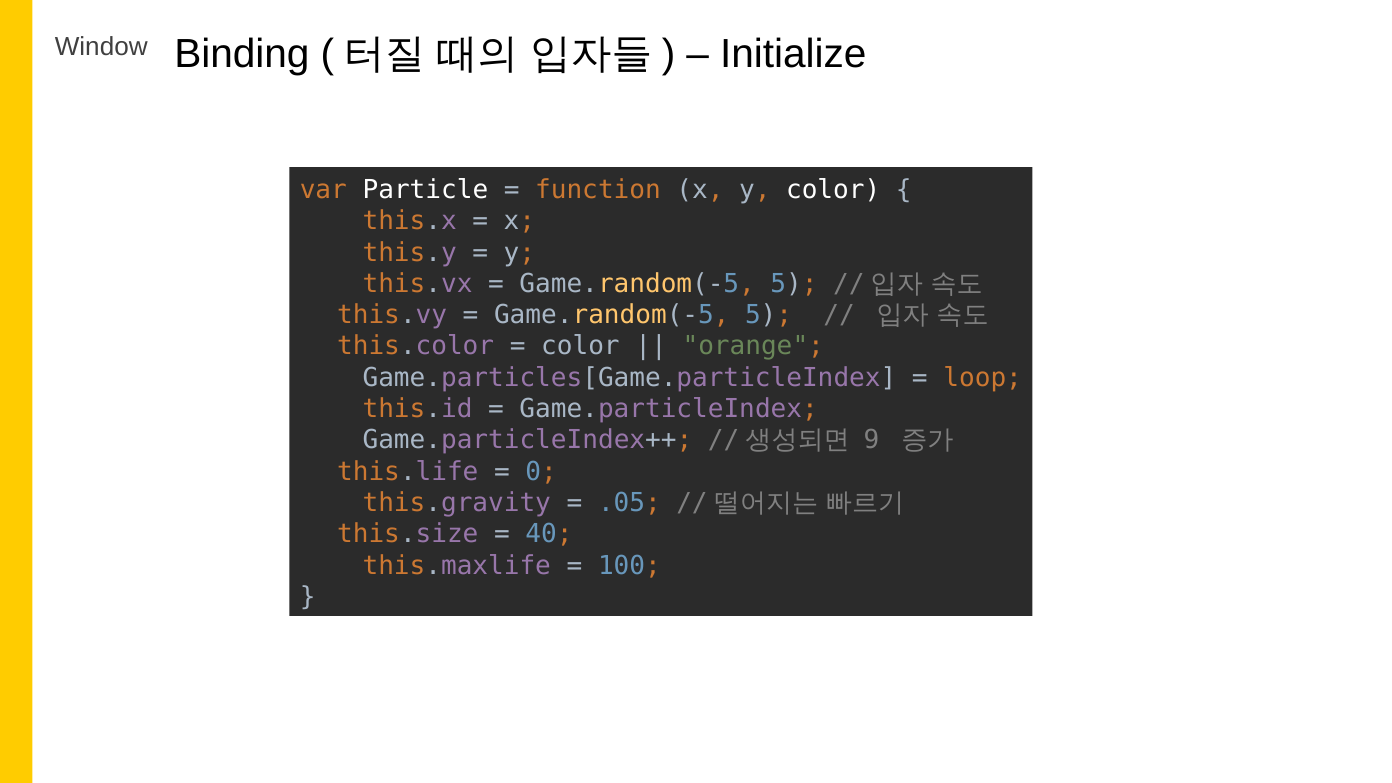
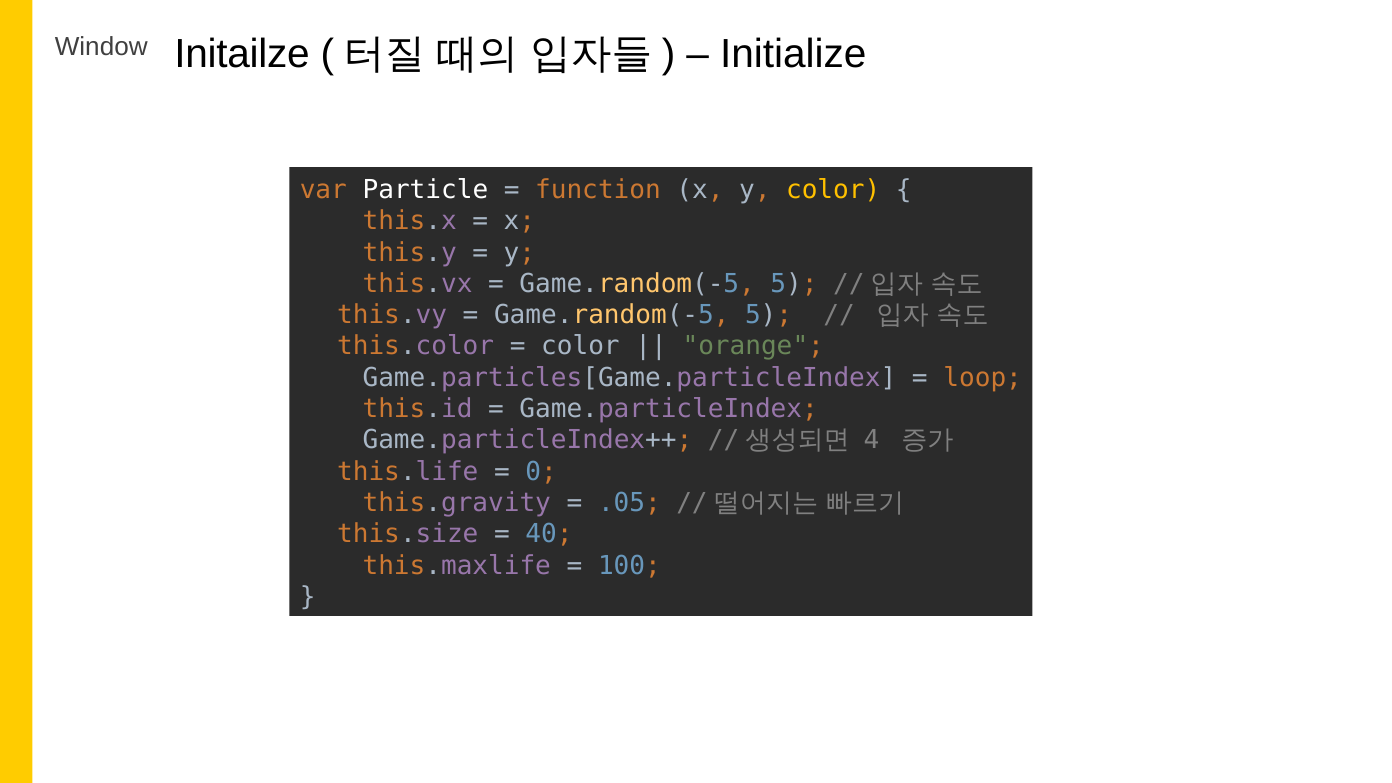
Binding: Binding -> Initailze
color at (833, 190) colour: white -> yellow
9: 9 -> 4
